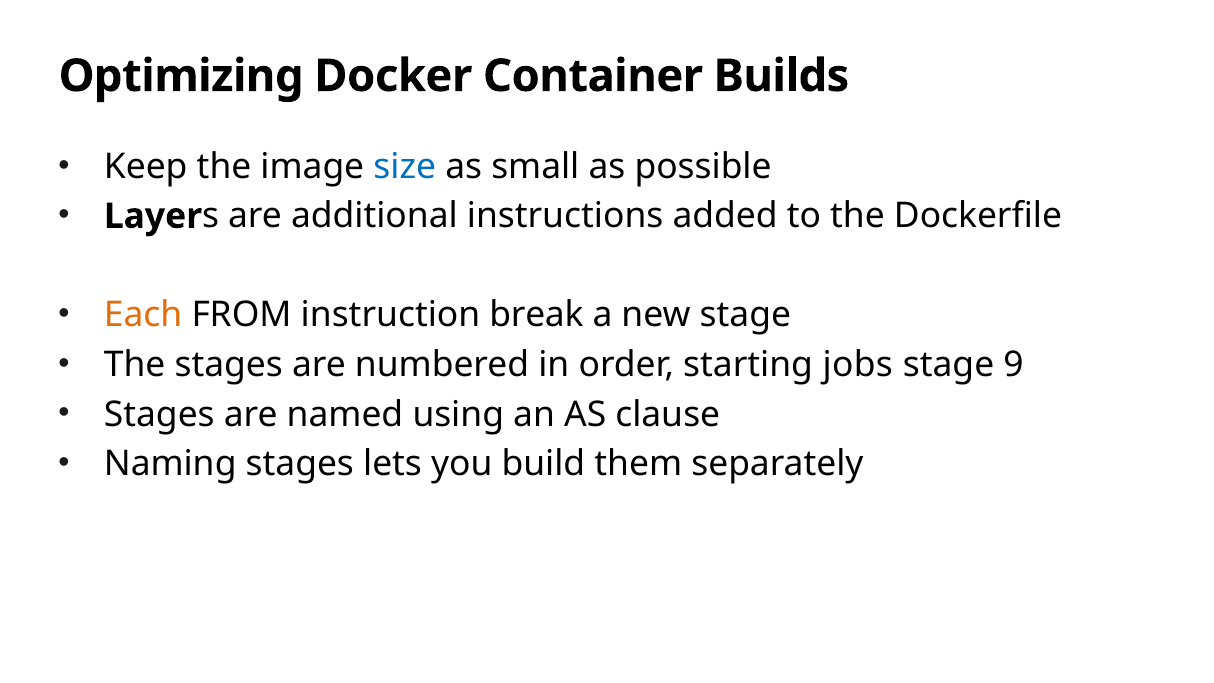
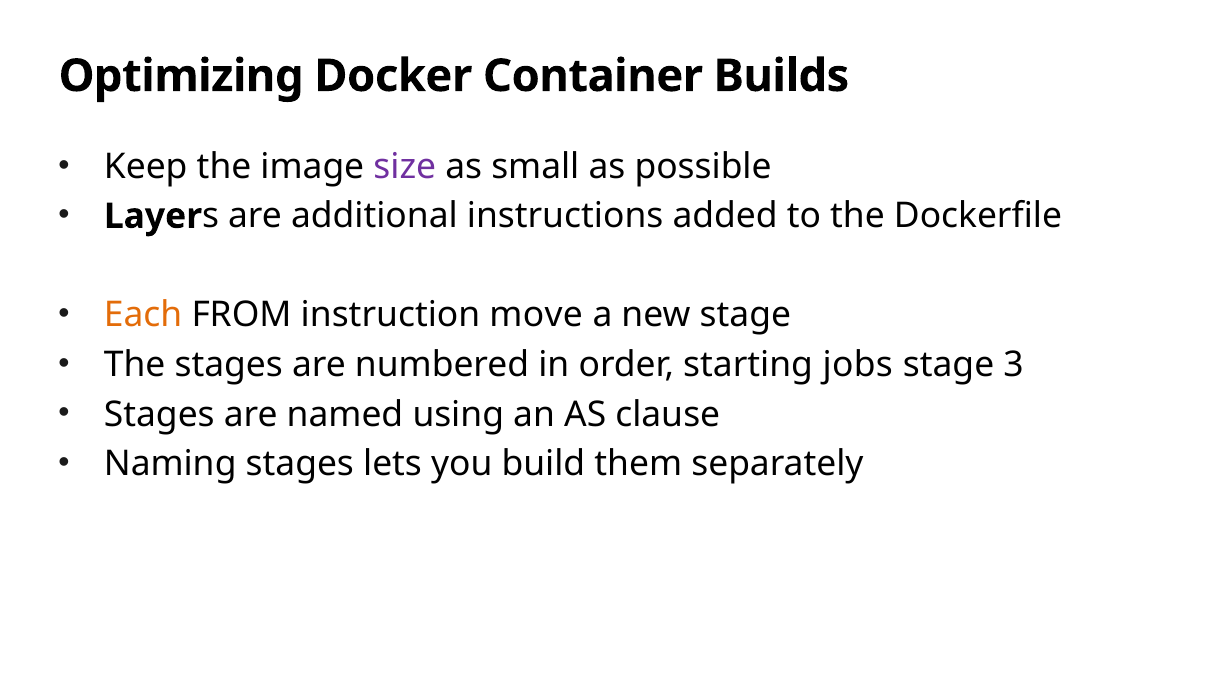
size colour: blue -> purple
break: break -> move
9: 9 -> 3
